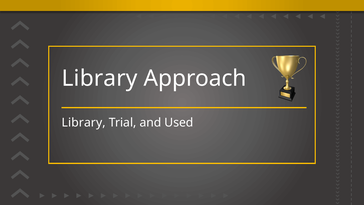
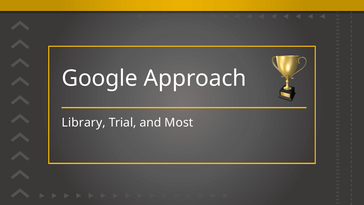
Library at (100, 78): Library -> Google
Used: Used -> Most
